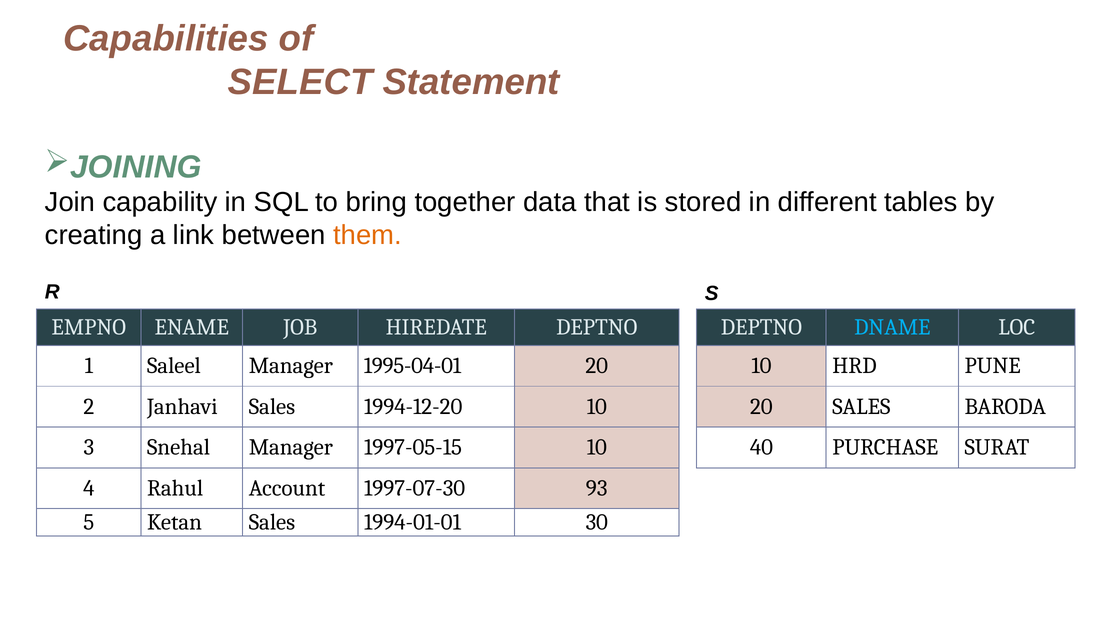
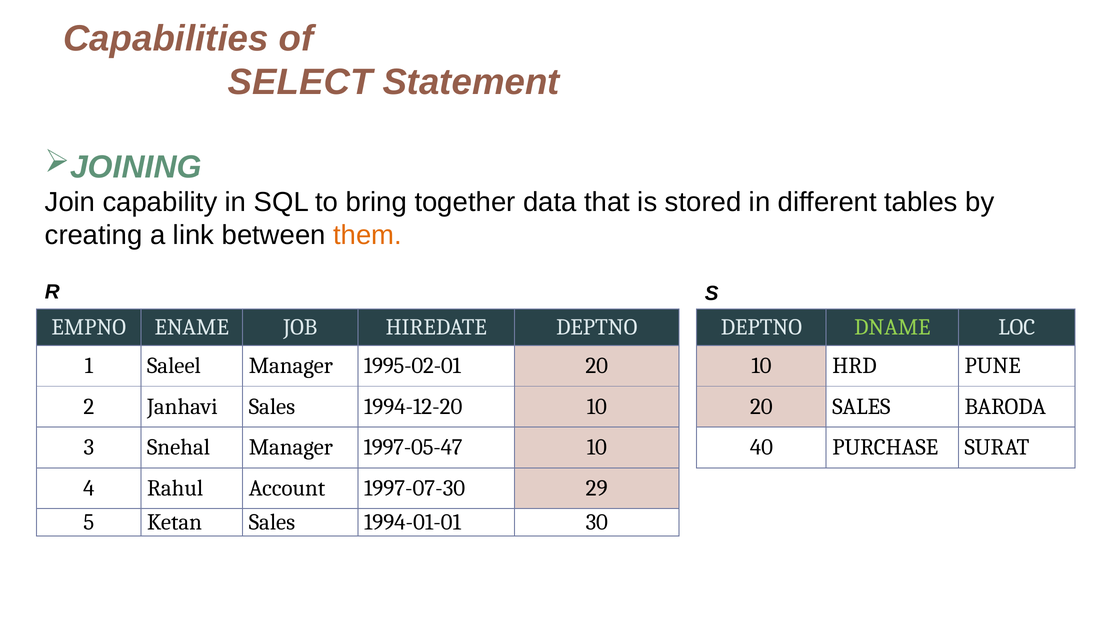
DNAME colour: light blue -> light green
1995-04-01: 1995-04-01 -> 1995-02-01
1997-05-15: 1997-05-15 -> 1997-05-47
93: 93 -> 29
